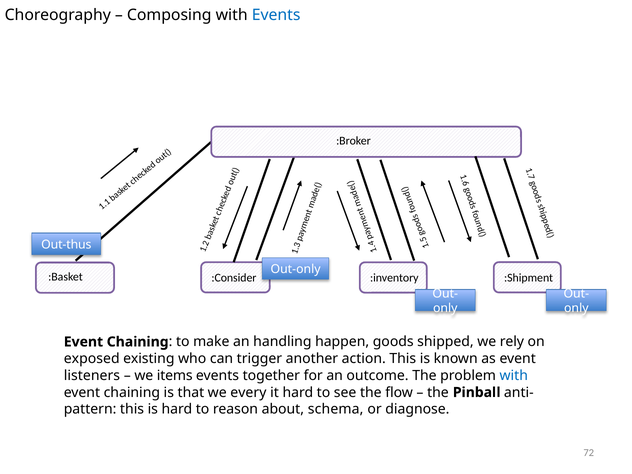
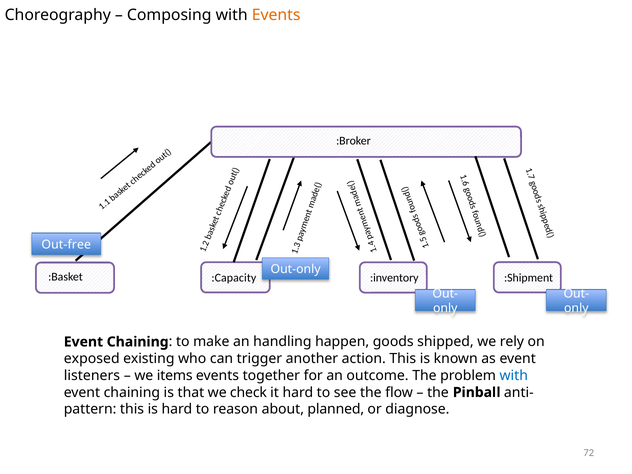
Events at (276, 15) colour: blue -> orange
Out-thus: Out-thus -> Out-free
:Consider: :Consider -> :Capacity
every: every -> check
schema: schema -> planned
